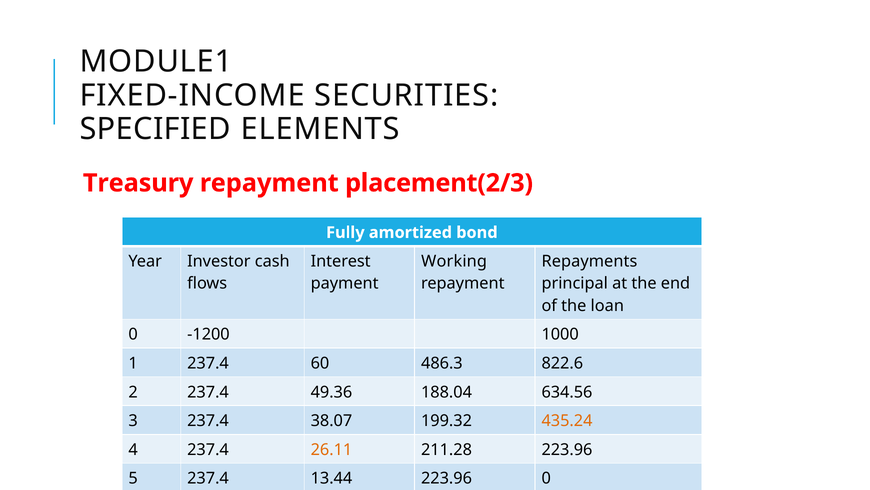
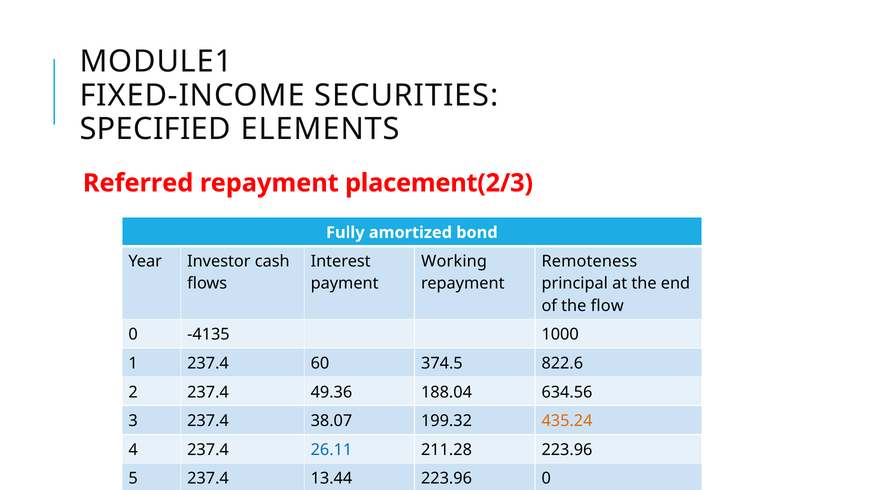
Treasury: Treasury -> Referred
Repayments: Repayments -> Remoteness
loan: loan -> flow
-1200: -1200 -> -4135
486.3: 486.3 -> 374.5
26.11 colour: orange -> blue
